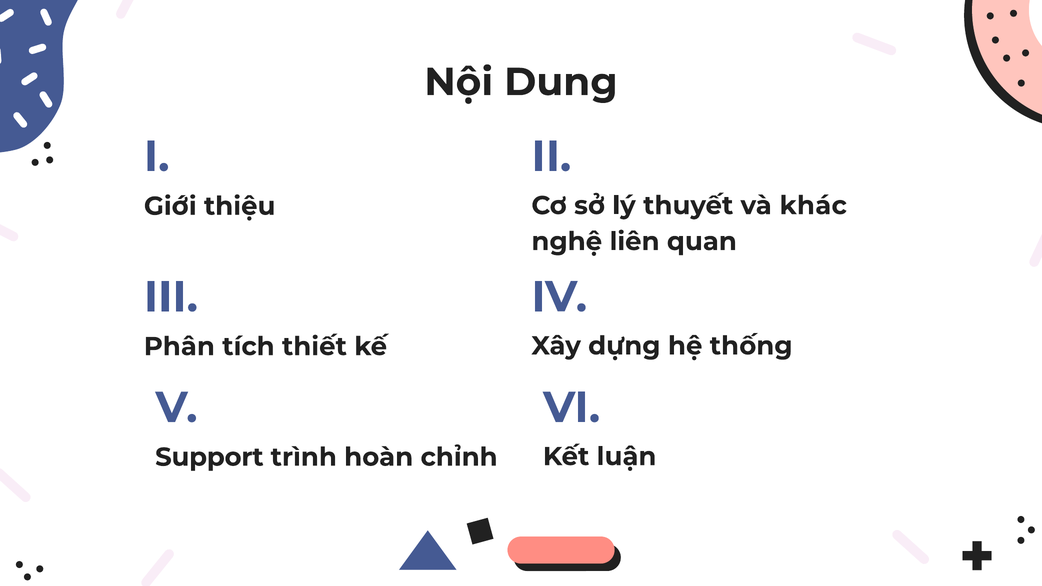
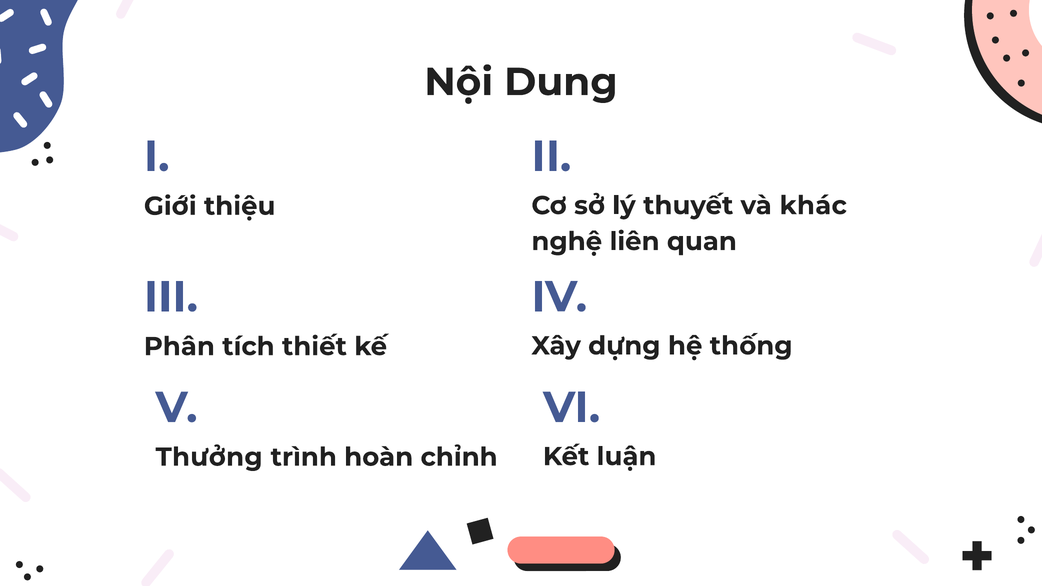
Support: Support -> Thưởng
